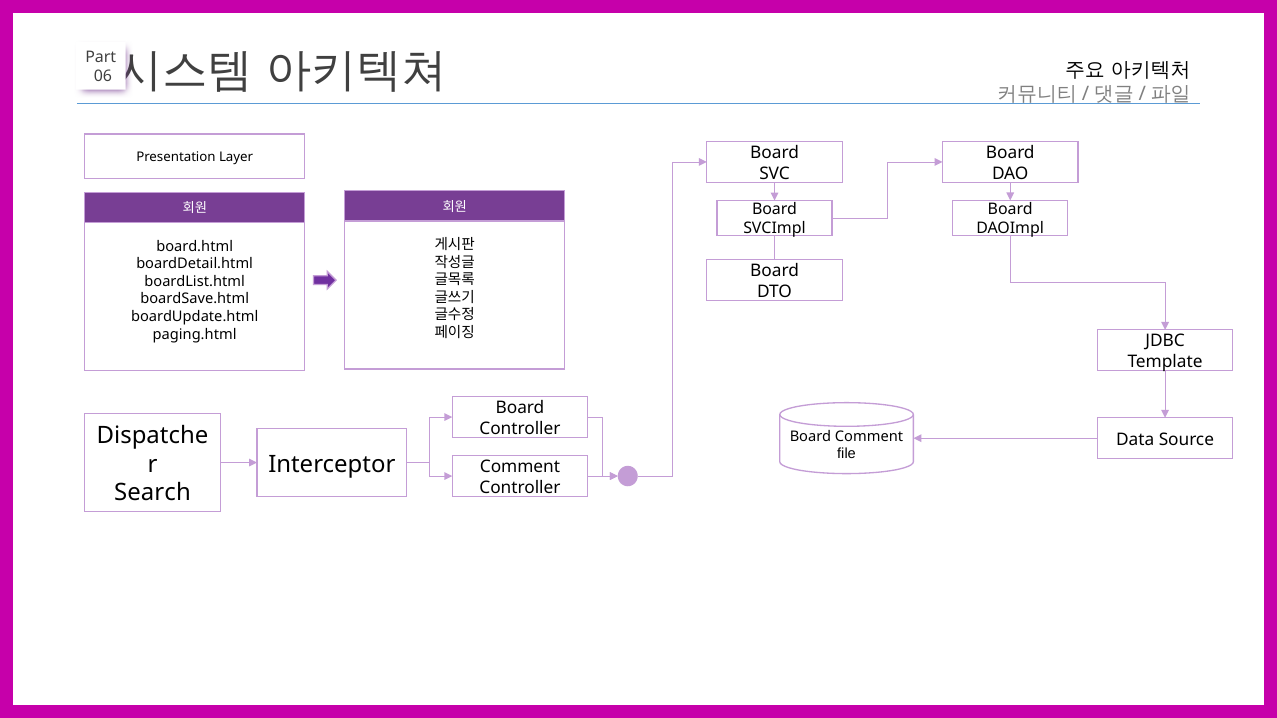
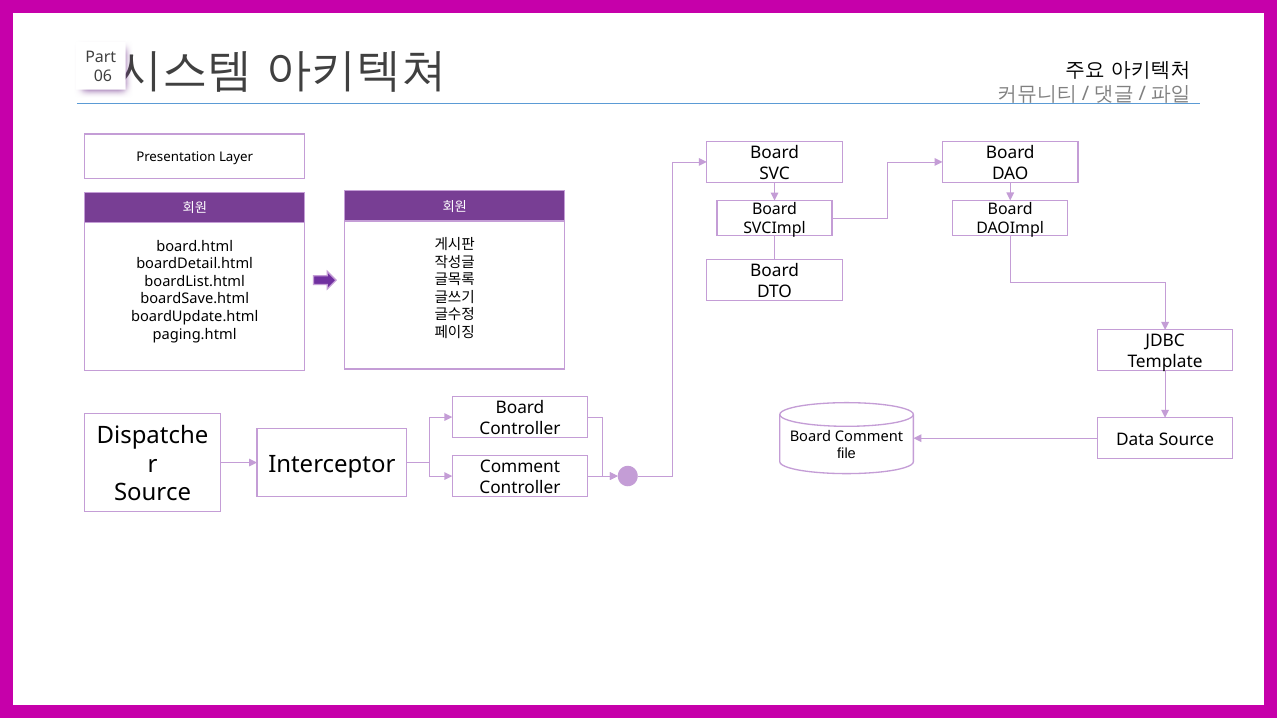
Search at (152, 493): Search -> Source
